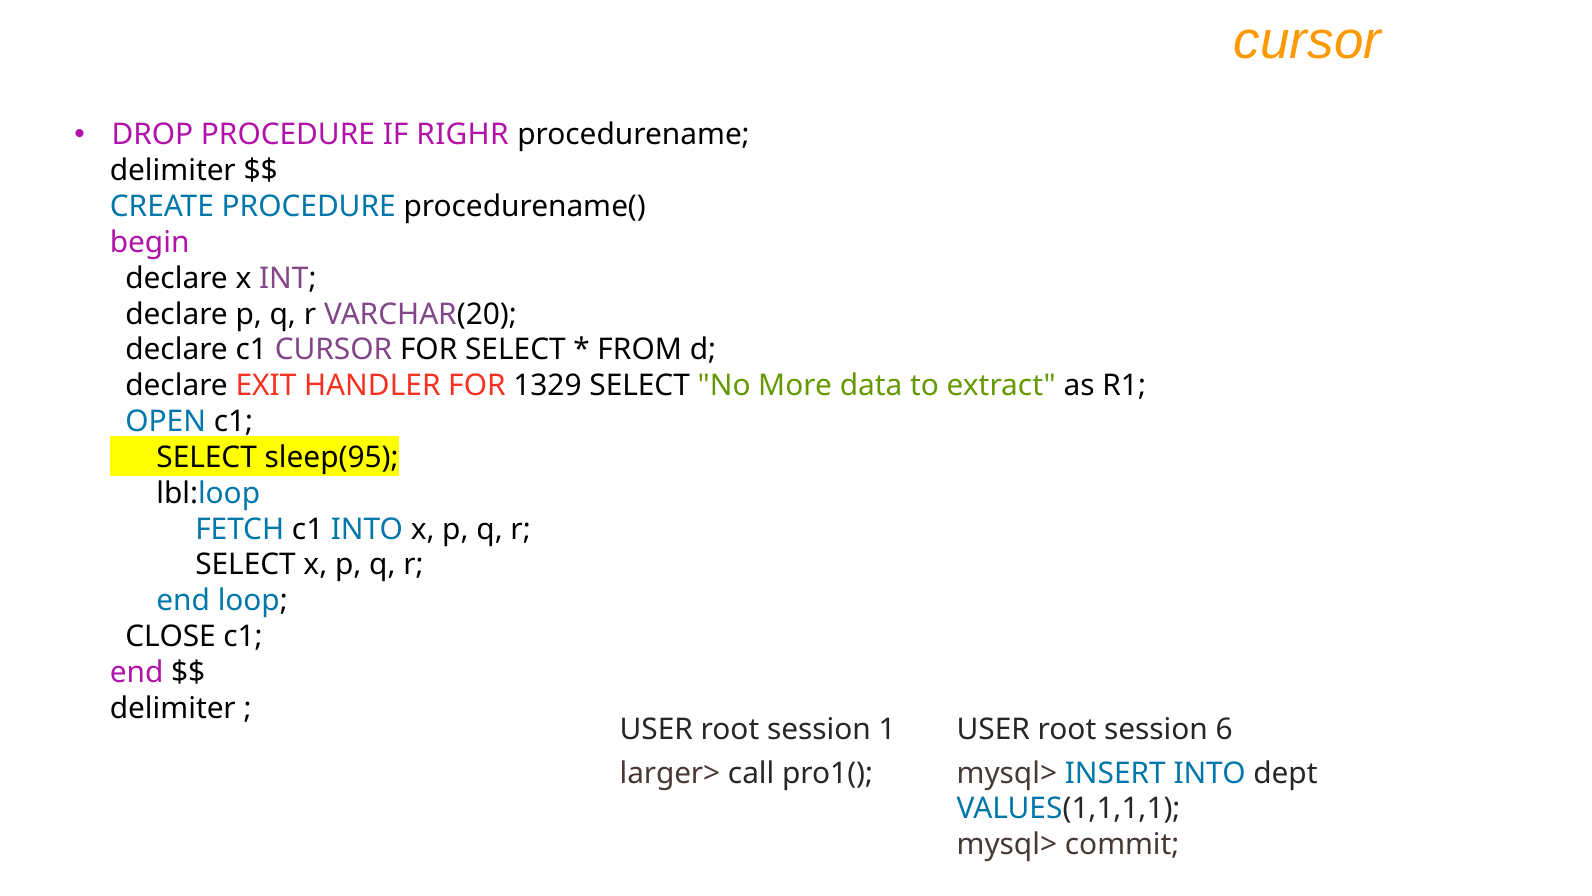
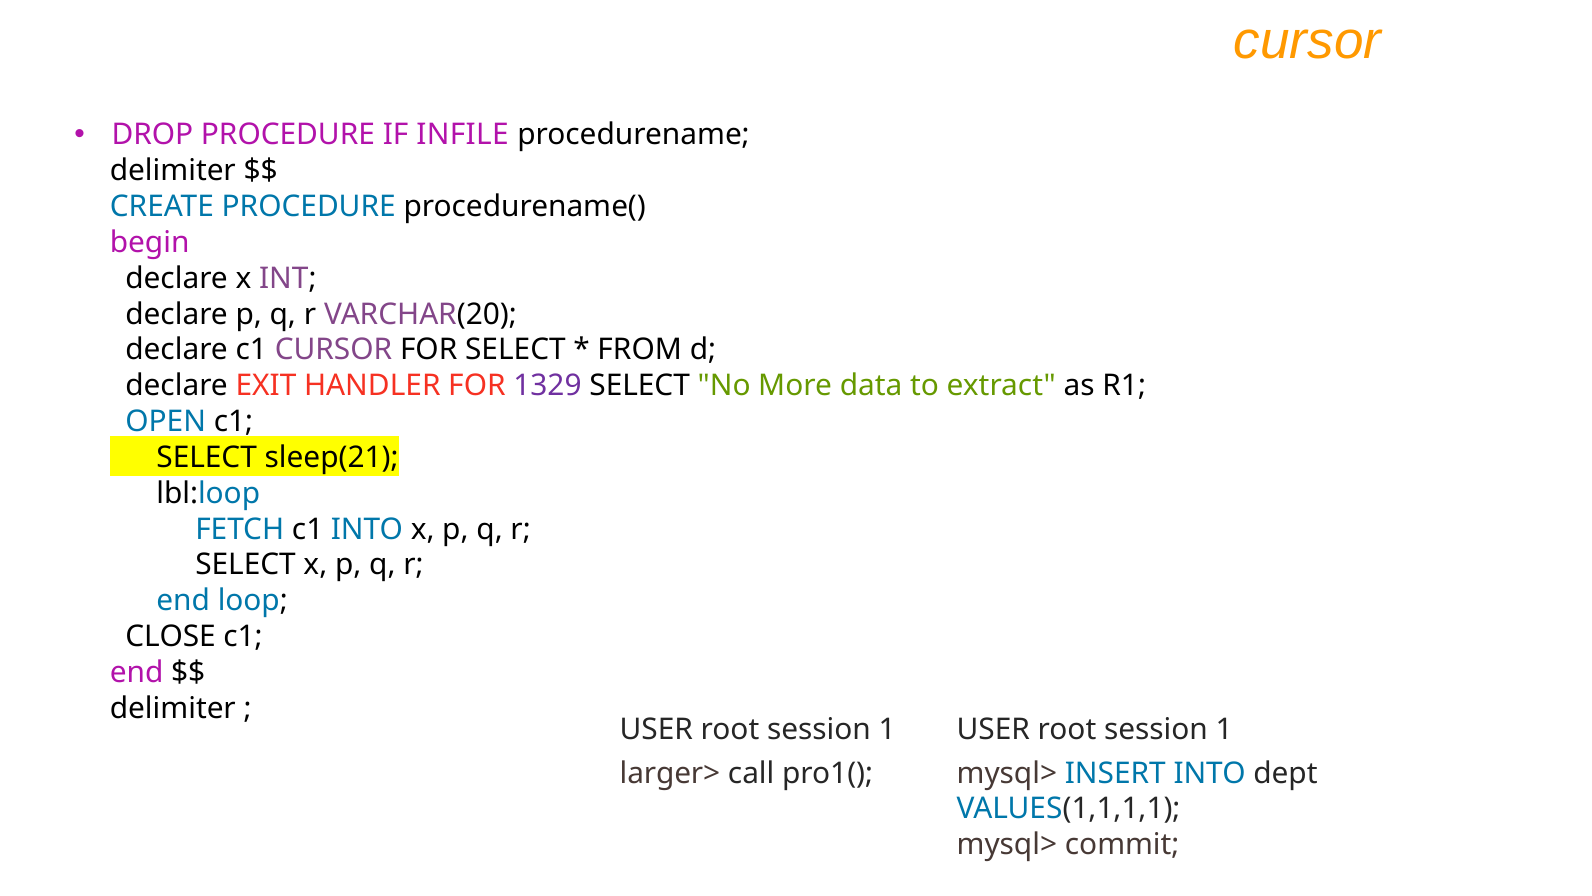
RIGHR: RIGHR -> INFILE
1329 colour: black -> purple
sleep(95: sleep(95 -> sleep(21
6 at (1224, 729): 6 -> 1
